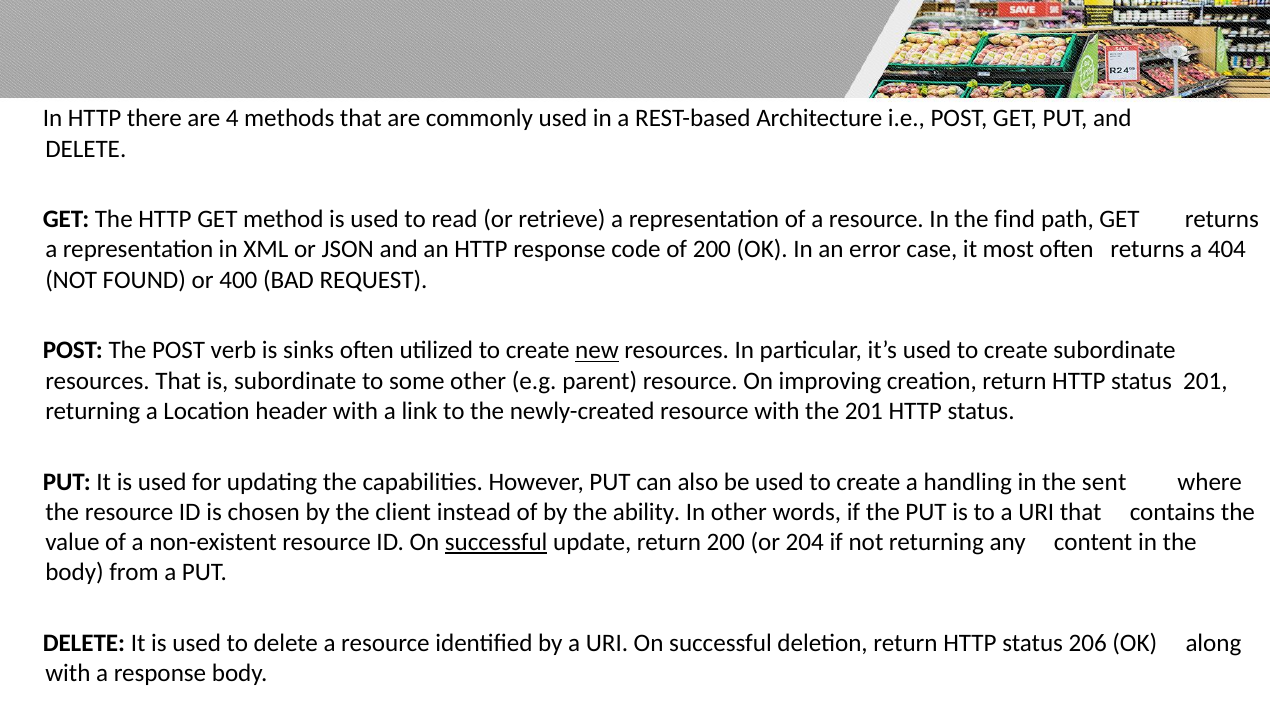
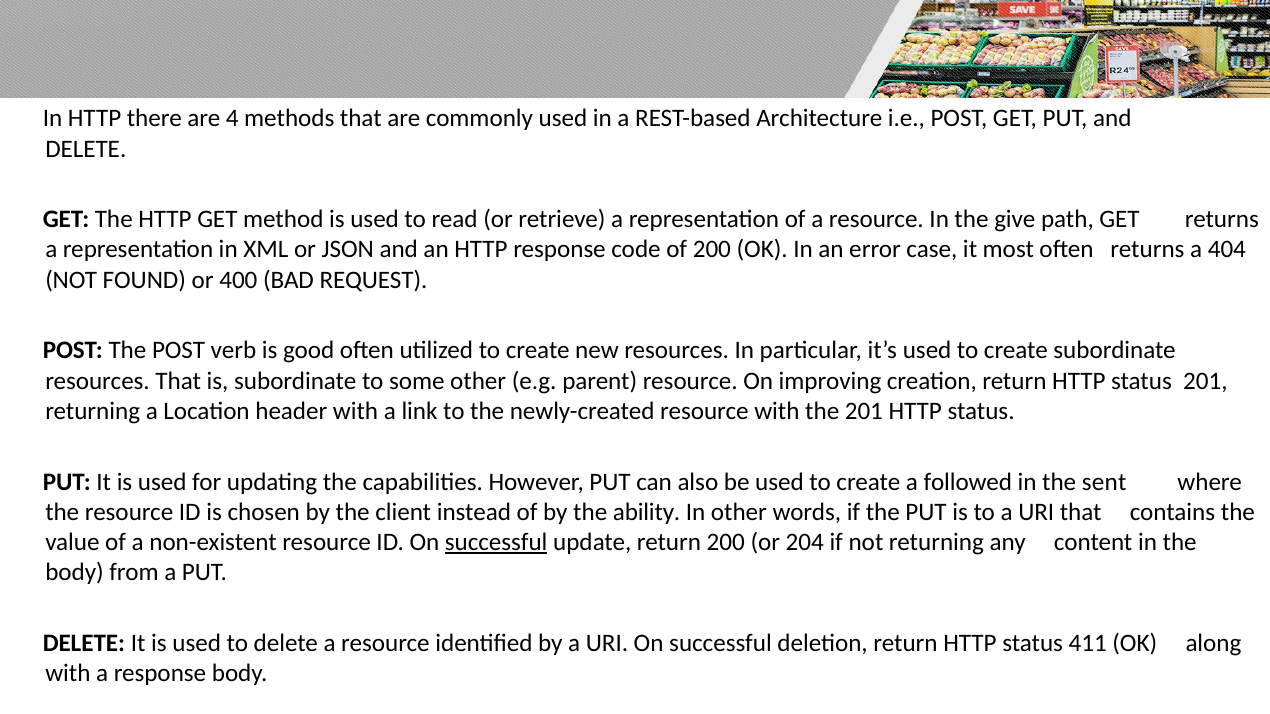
find: find -> give
sinks: sinks -> good
new underline: present -> none
handling: handling -> followed
206: 206 -> 411
